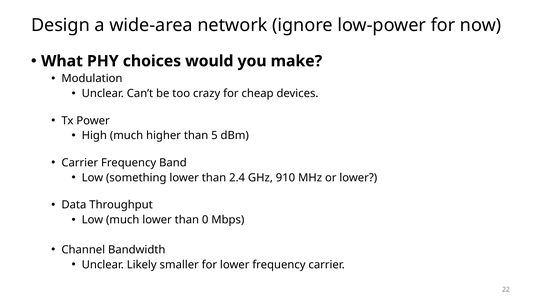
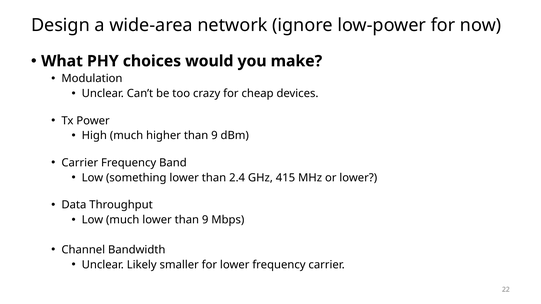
higher than 5: 5 -> 9
910: 910 -> 415
lower than 0: 0 -> 9
